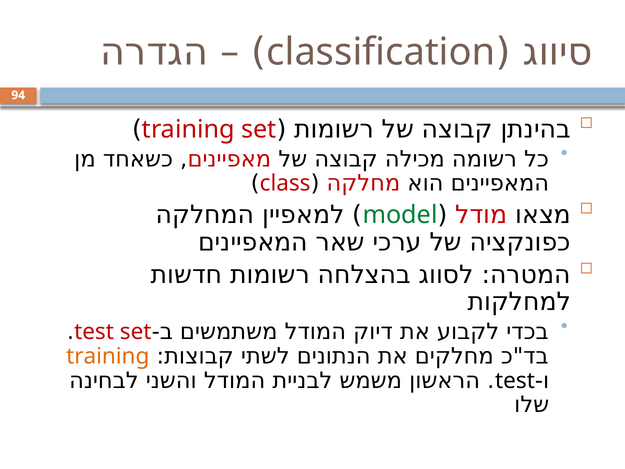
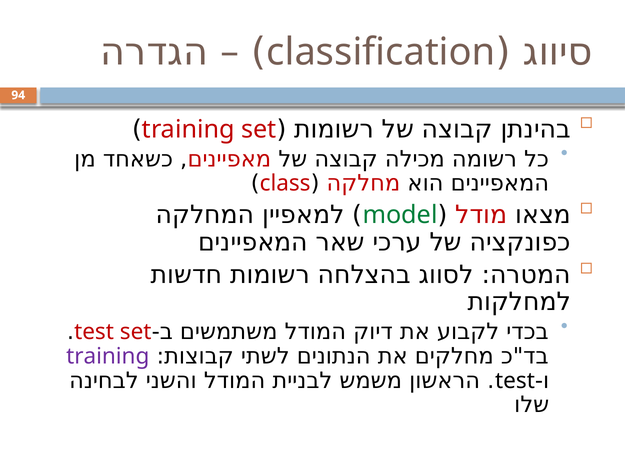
training at (108, 356) colour: orange -> purple
